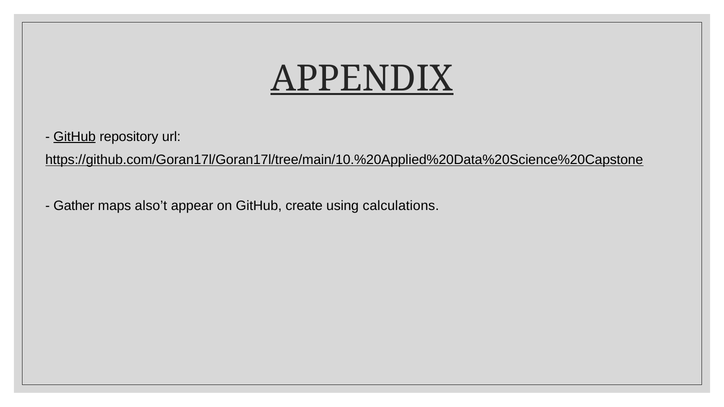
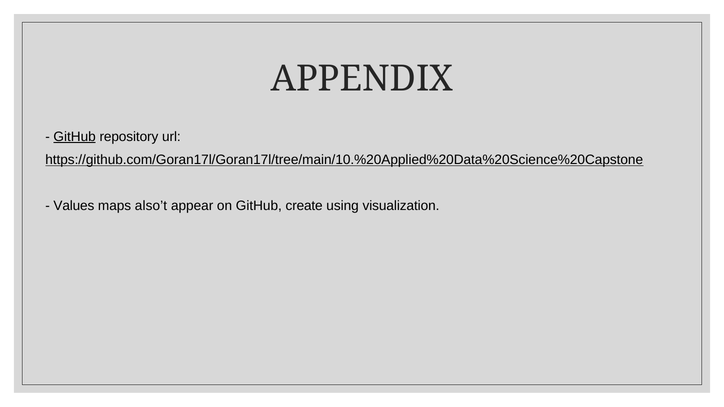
APPENDIX underline: present -> none
Gather: Gather -> Values
calculations: calculations -> visualization
